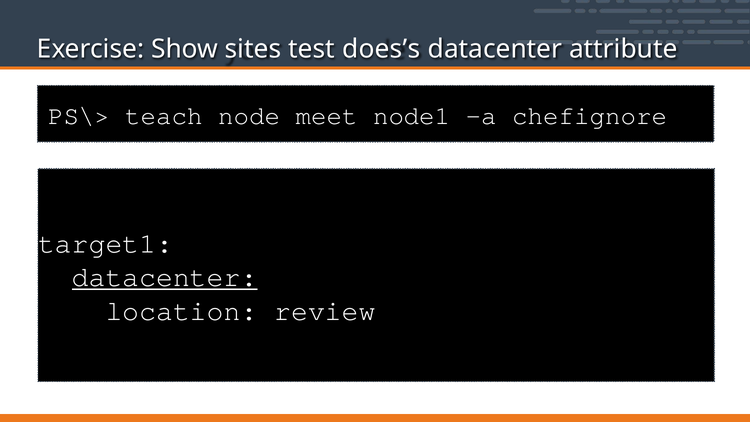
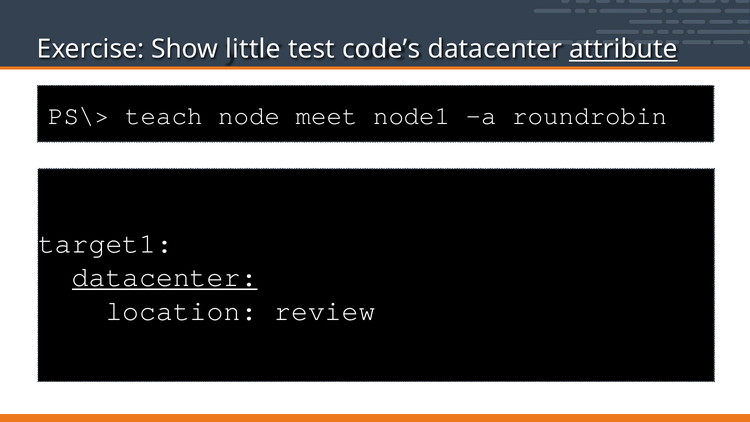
sites: sites -> little
does’s: does’s -> code’s
attribute underline: none -> present
chefignore: chefignore -> roundrobin
